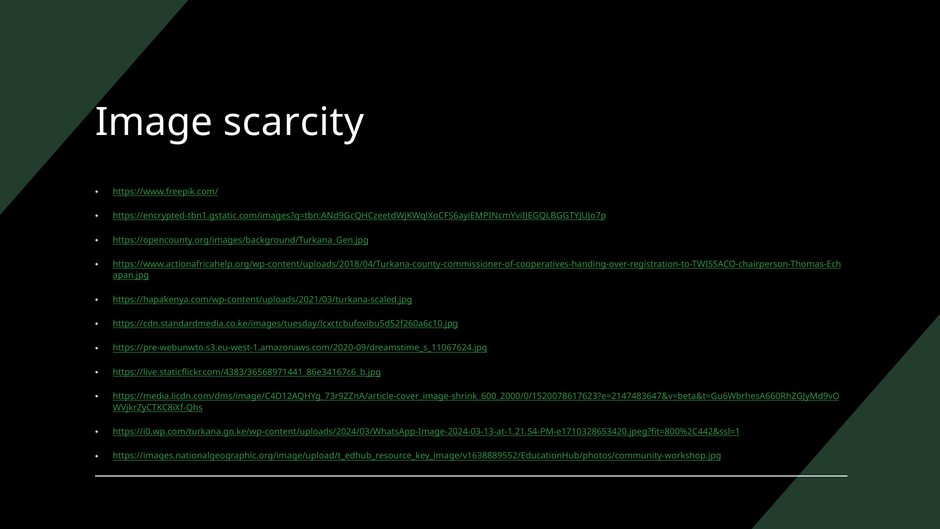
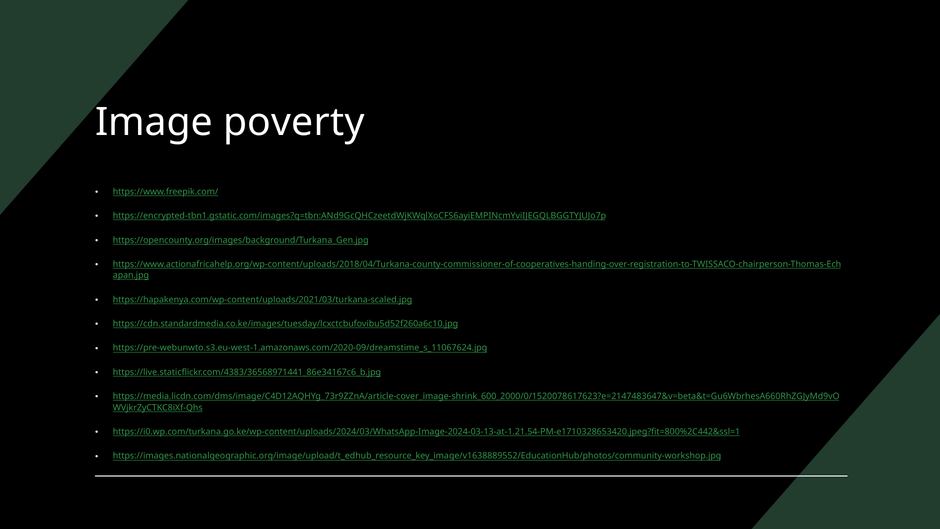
scarcity: scarcity -> poverty
